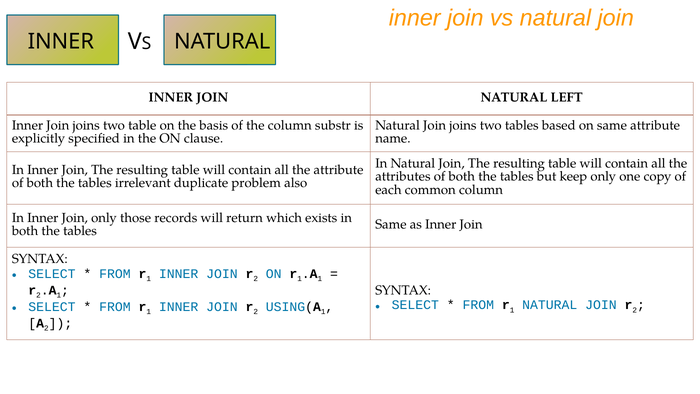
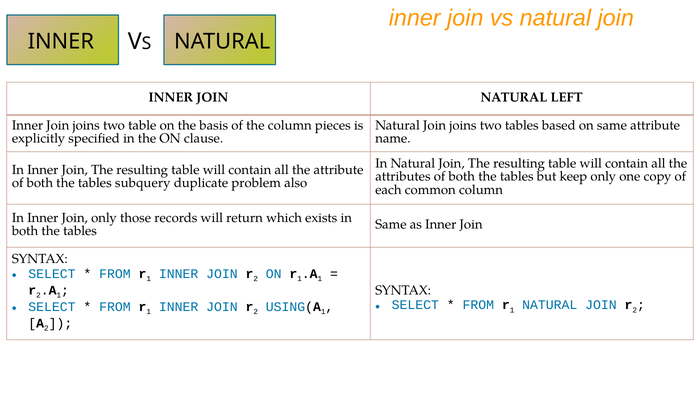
substr: substr -> pieces
irrelevant: irrelevant -> subquery
